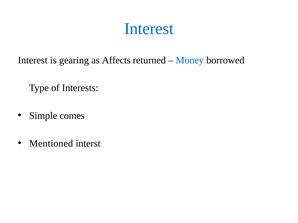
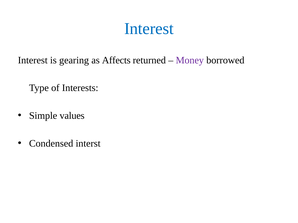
Money colour: blue -> purple
comes: comes -> values
Mentioned: Mentioned -> Condensed
